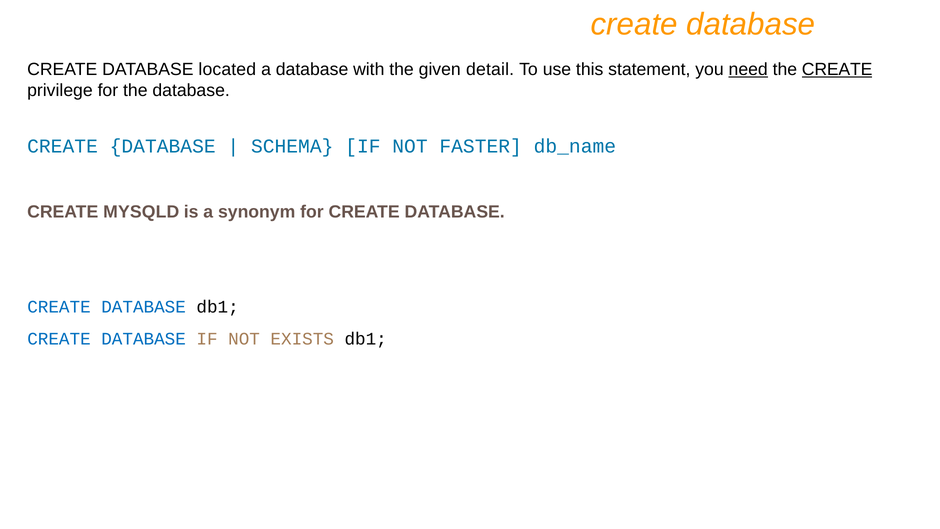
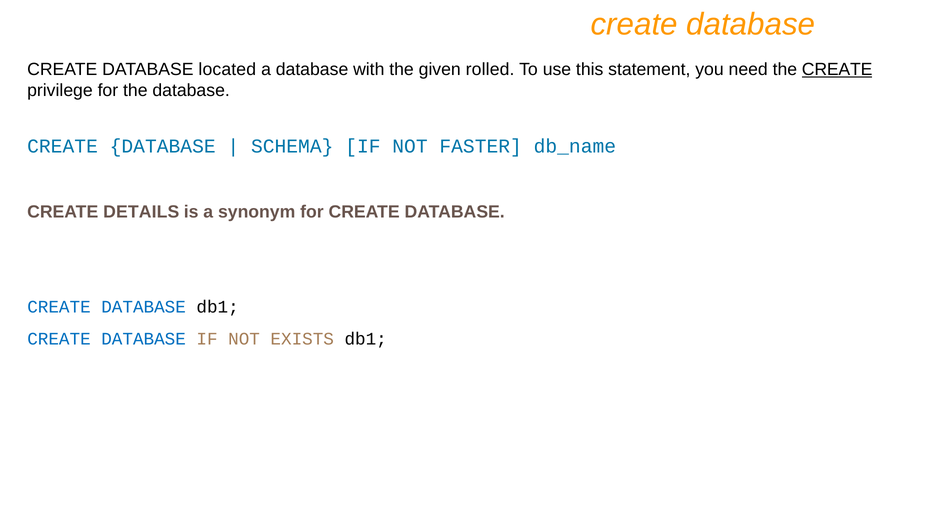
detail: detail -> rolled
need underline: present -> none
MYSQLD: MYSQLD -> DETAILS
